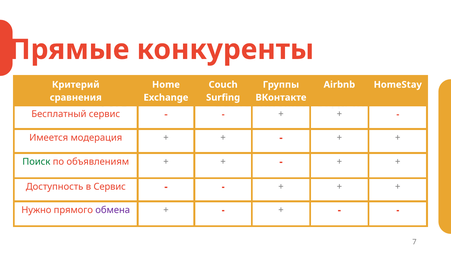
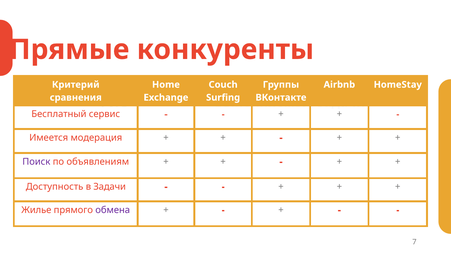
Поиск colour: green -> purple
в Сервис: Сервис -> Задачи
Нужно: Нужно -> Жилье
